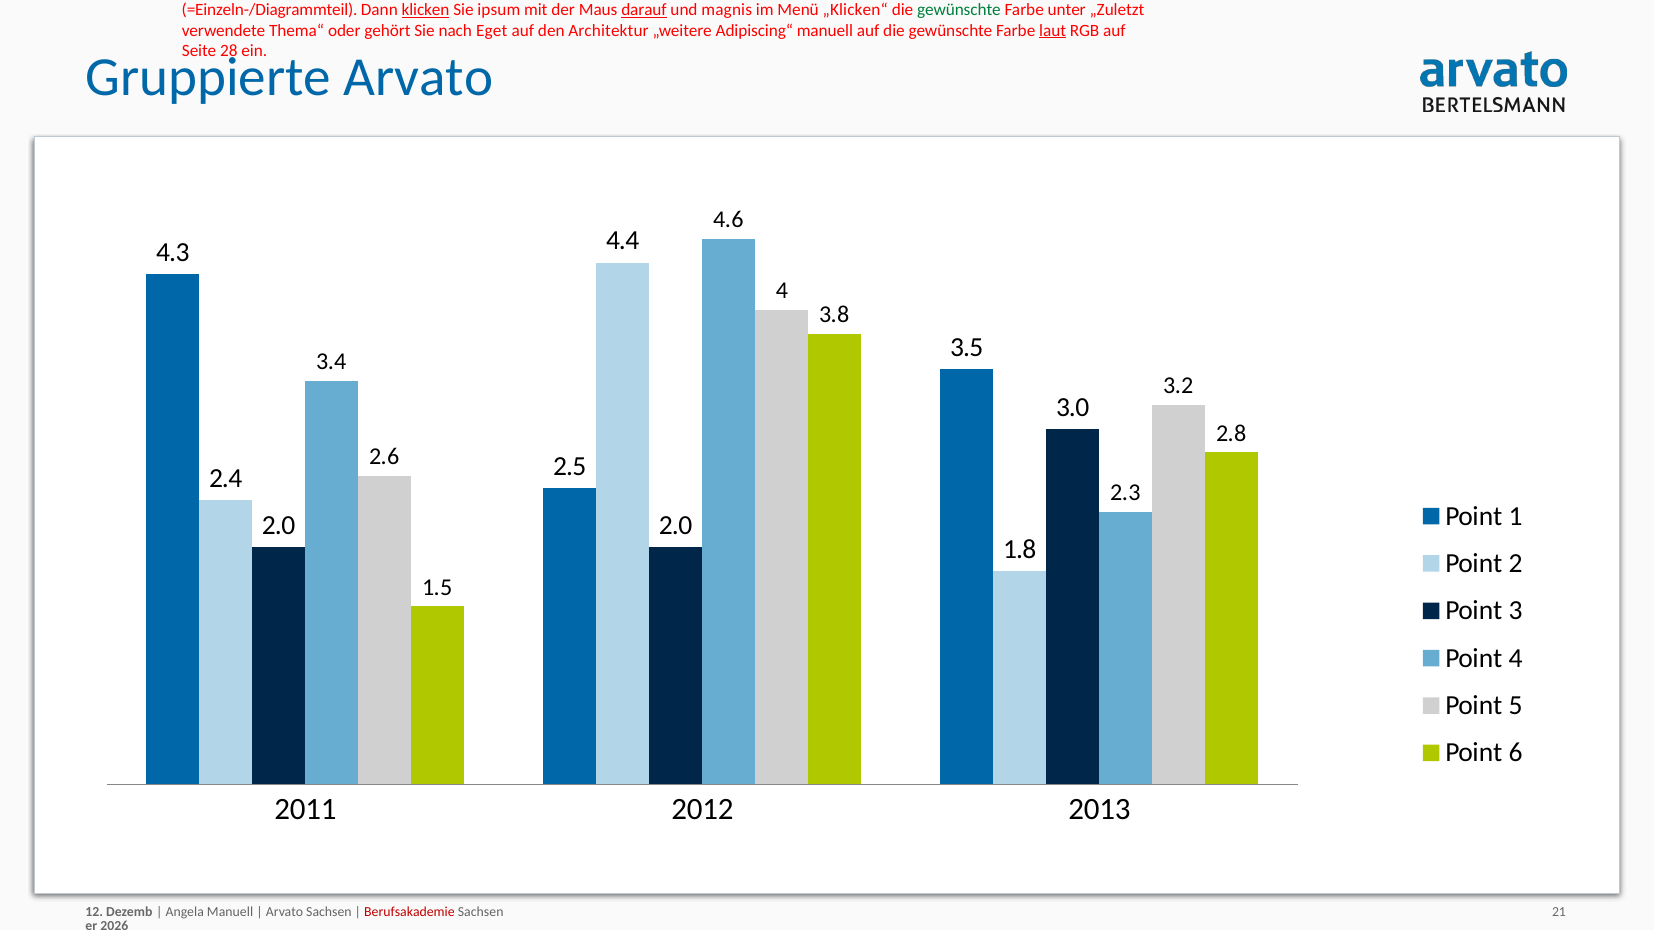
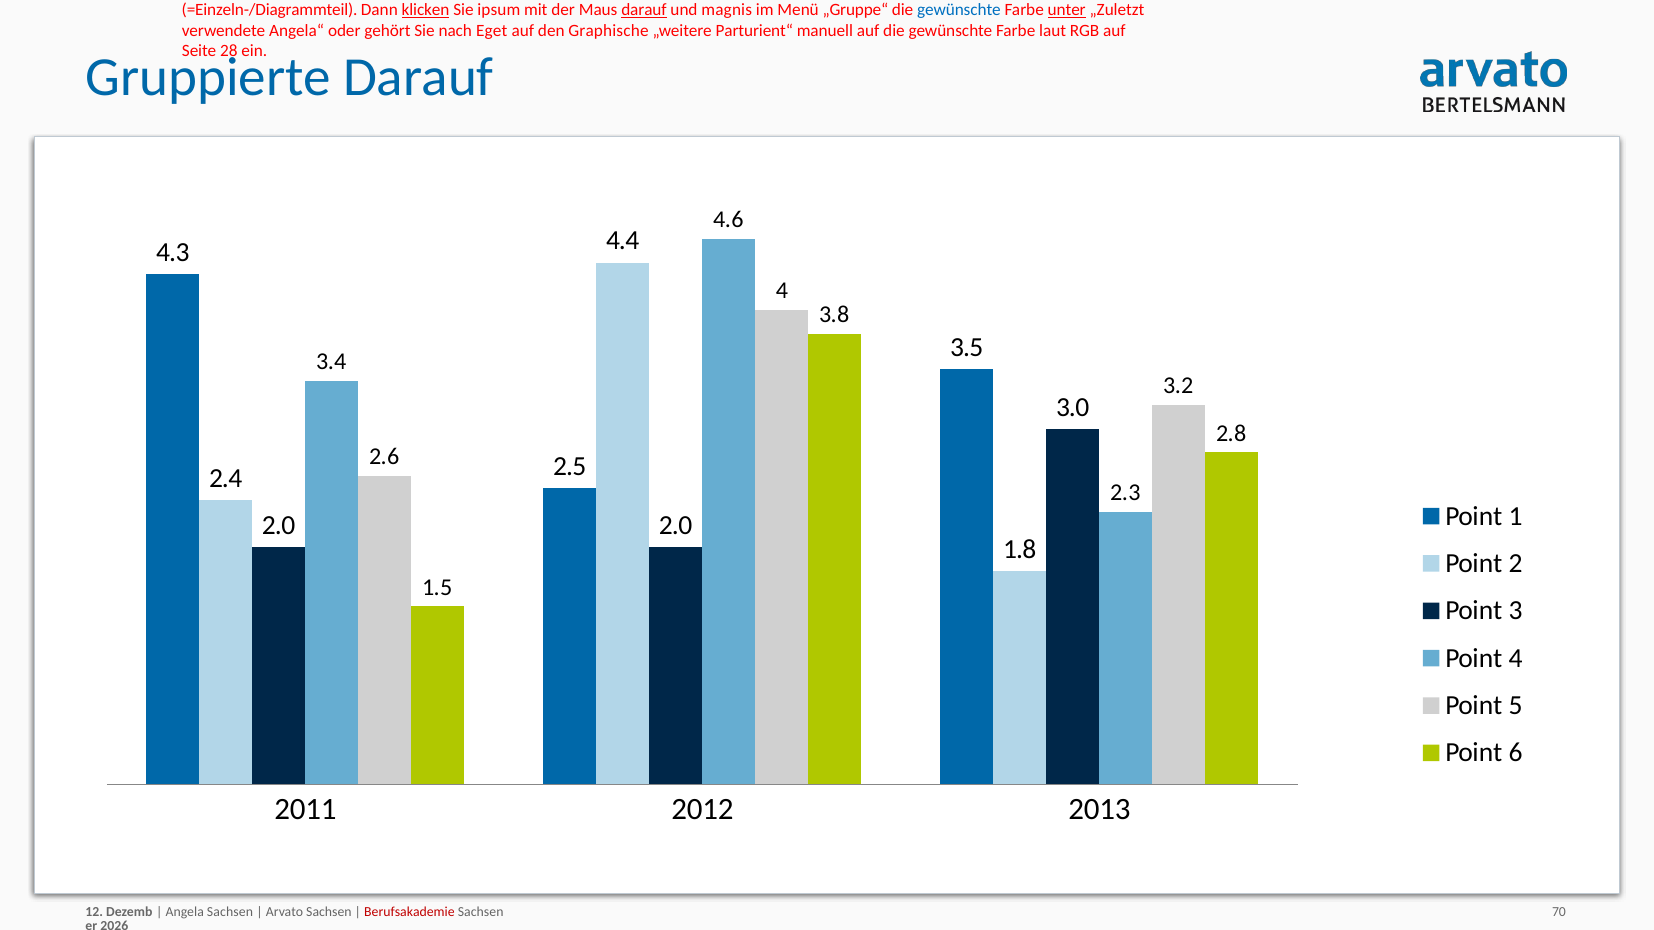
„Klicken“: „Klicken“ -> „Gruppe“
gewünschte at (959, 10) colour: green -> blue
unter underline: none -> present
Thema“: Thema“ -> Angela“
Architektur: Architektur -> Graphische
Adipiscing“: Adipiscing“ -> Parturient“
laut underline: present -> none
Arvato at (418, 77): Arvato -> Darauf
Angela Manuell: Manuell -> Sachsen
21: 21 -> 70
